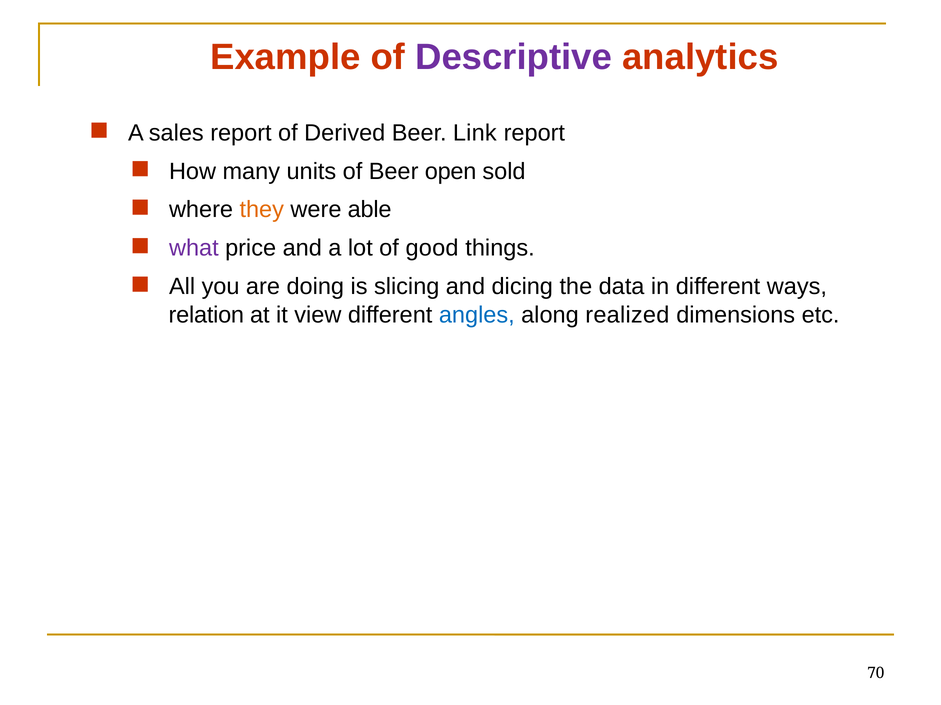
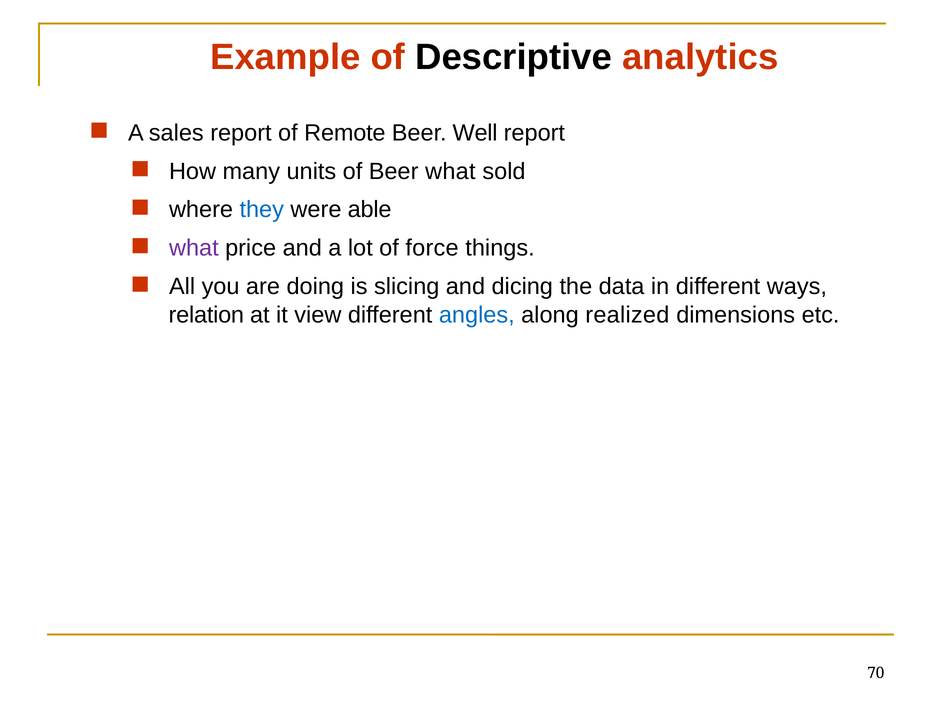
Descriptive colour: purple -> black
Derived: Derived -> Remote
Link: Link -> Well
Beer open: open -> what
they colour: orange -> blue
good: good -> force
